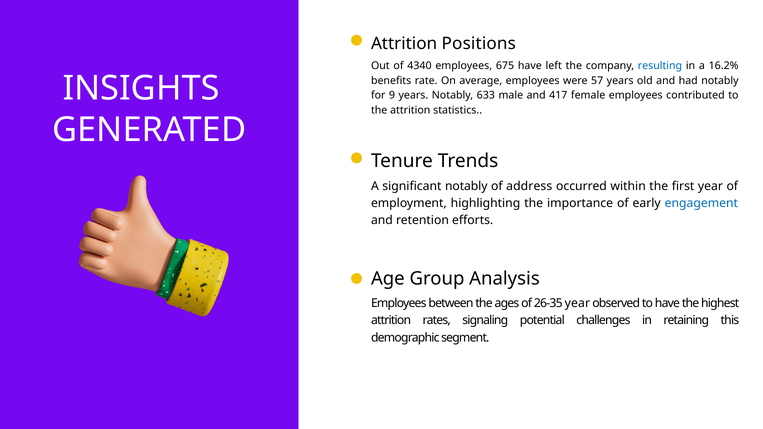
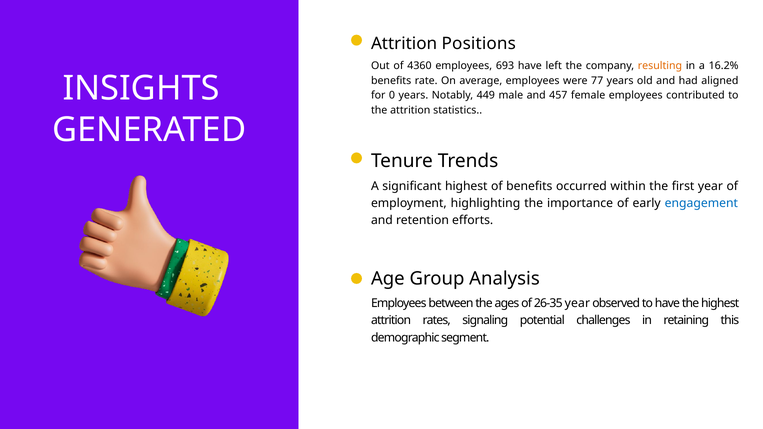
4340: 4340 -> 4360
675: 675 -> 693
resulting colour: blue -> orange
57: 57 -> 77
had notably: notably -> aligned
9: 9 -> 0
633: 633 -> 449
417: 417 -> 457
significant notably: notably -> highest
of address: address -> benefits
